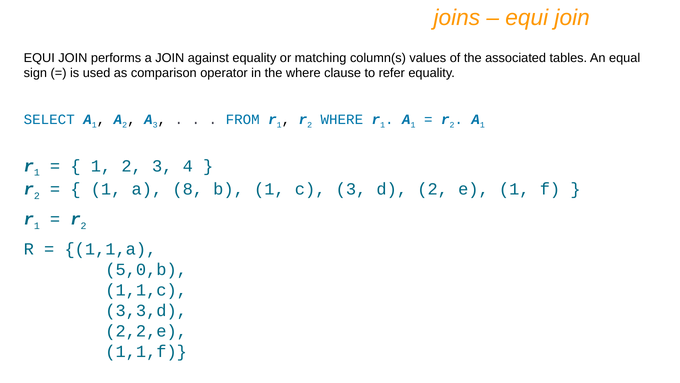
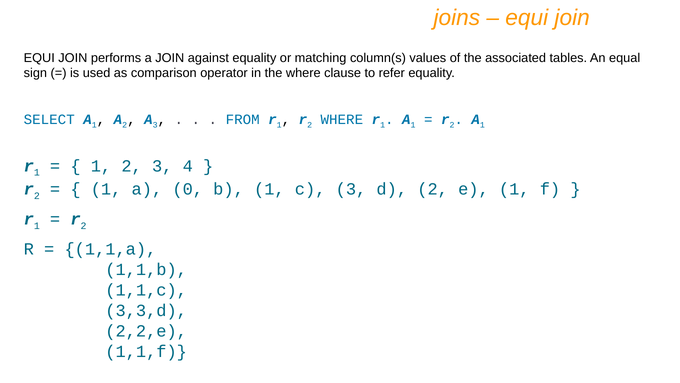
8: 8 -> 0
5,0,b: 5,0,b -> 1,1,b
